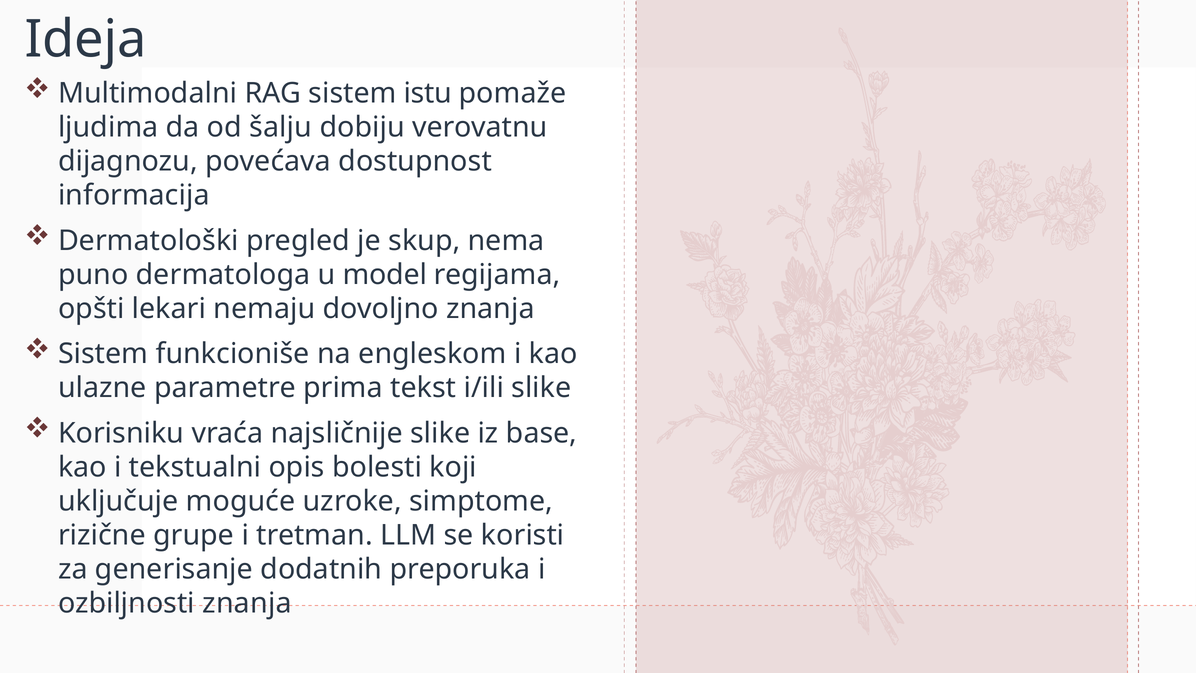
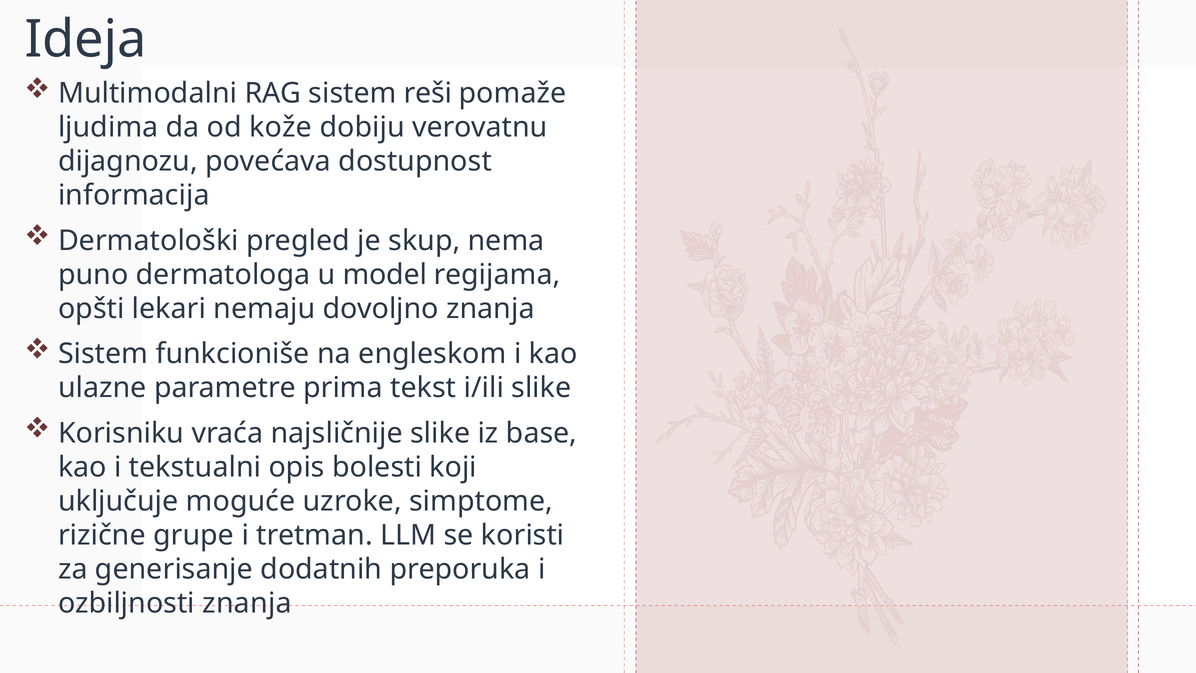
istu: istu -> reši
šalju: šalju -> kože
